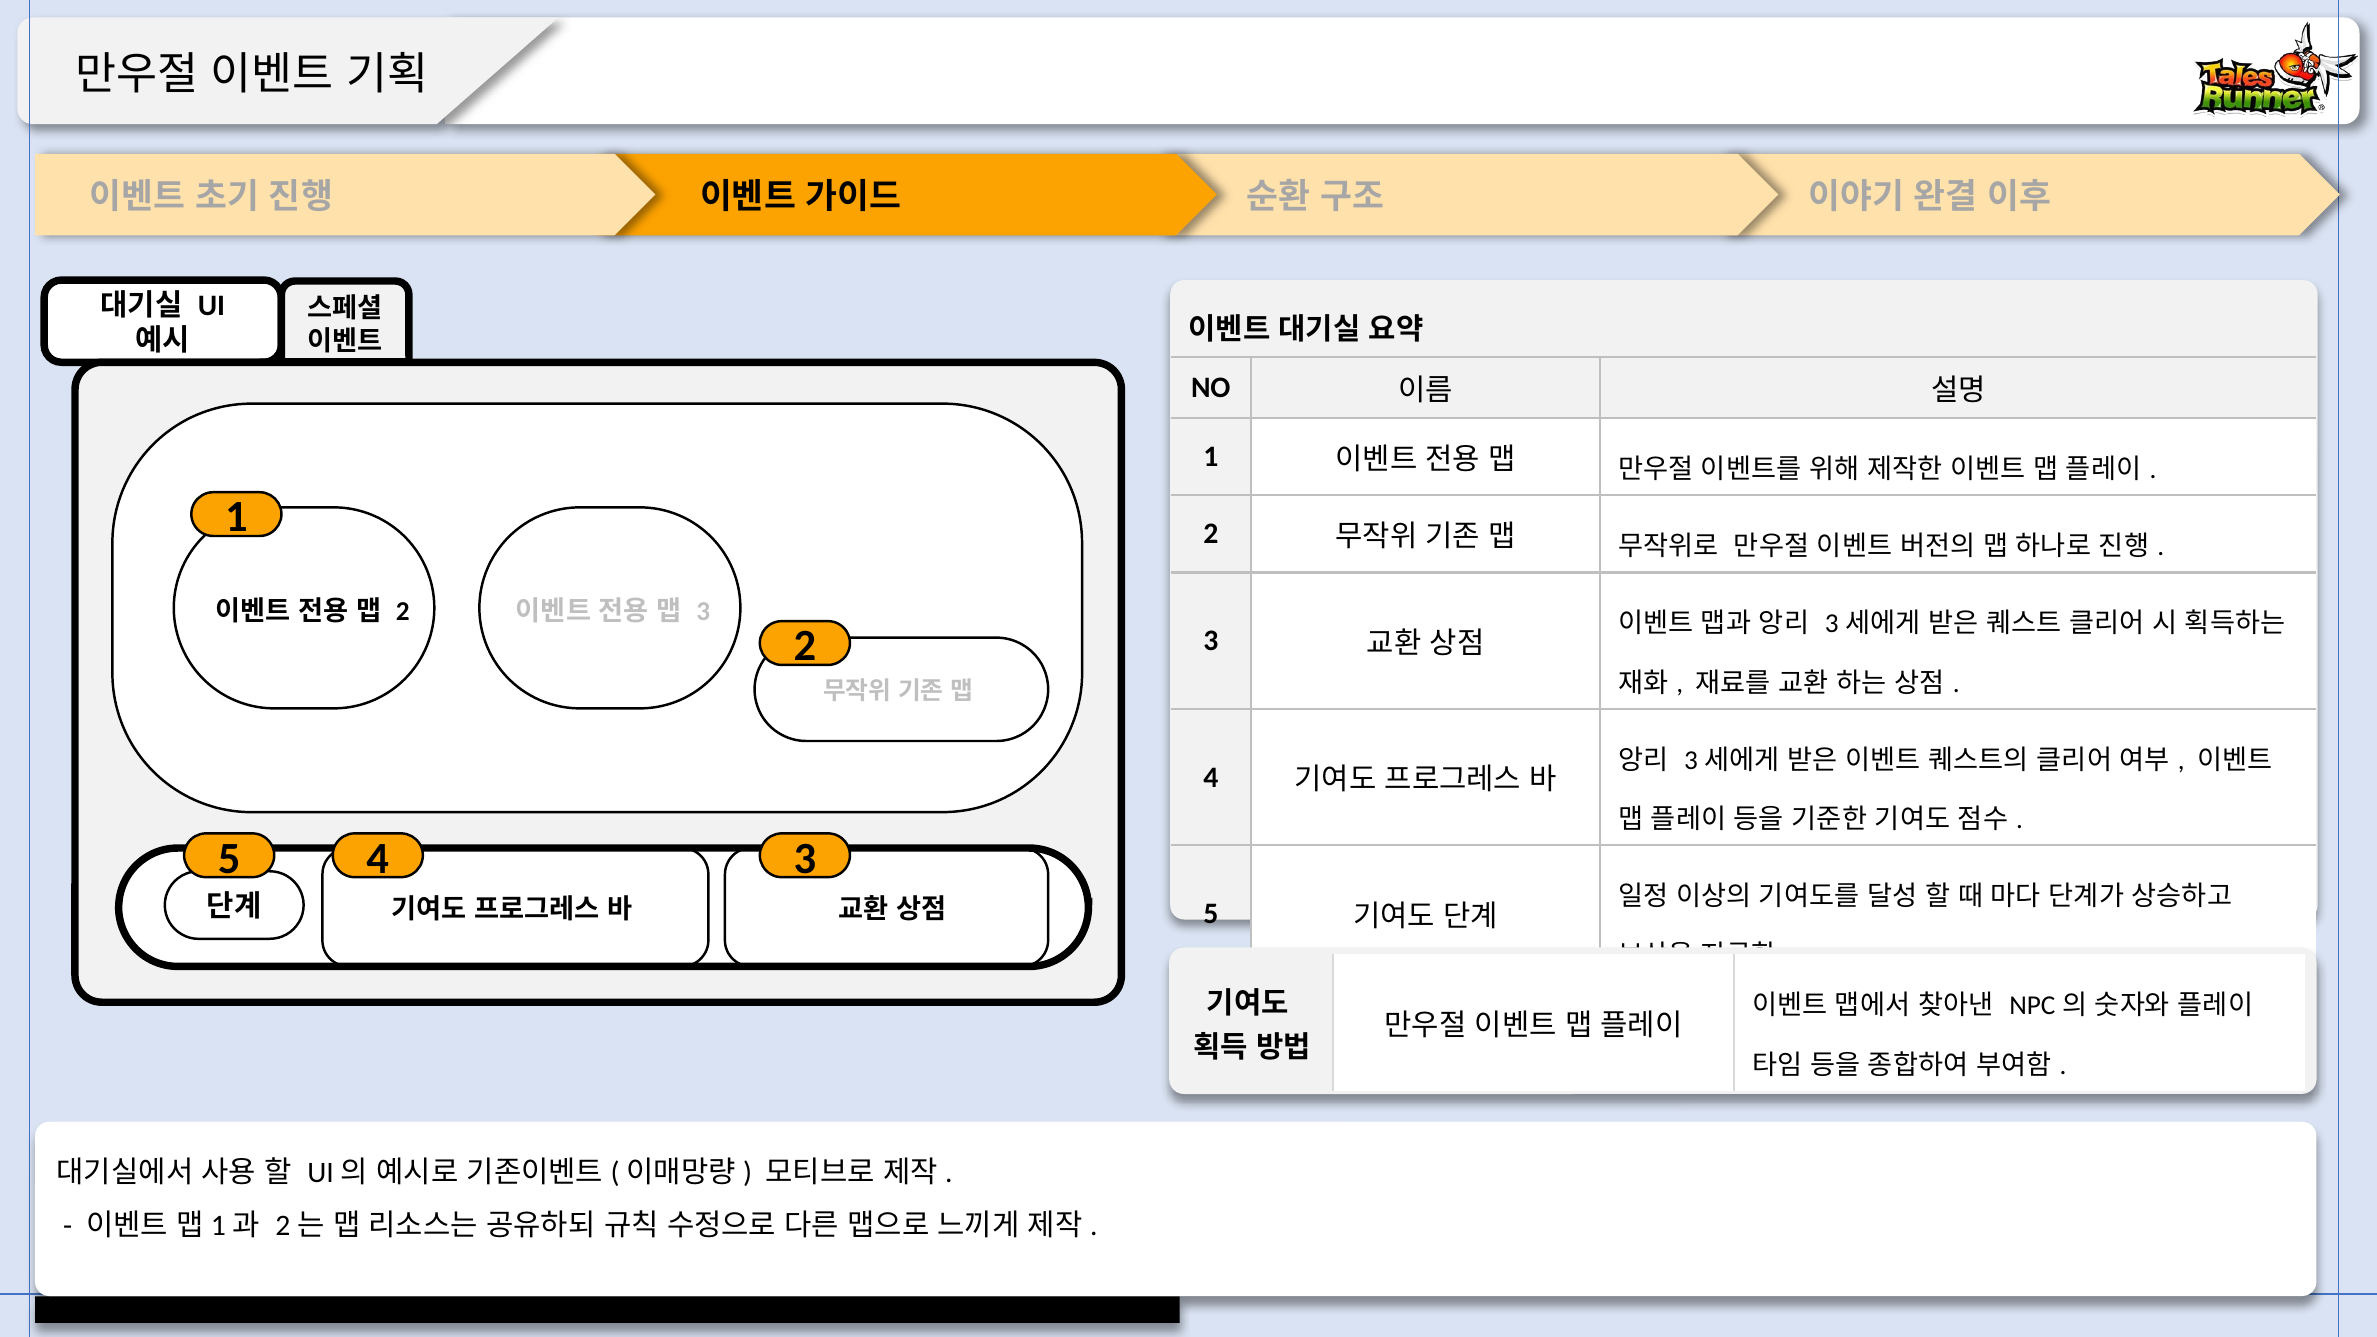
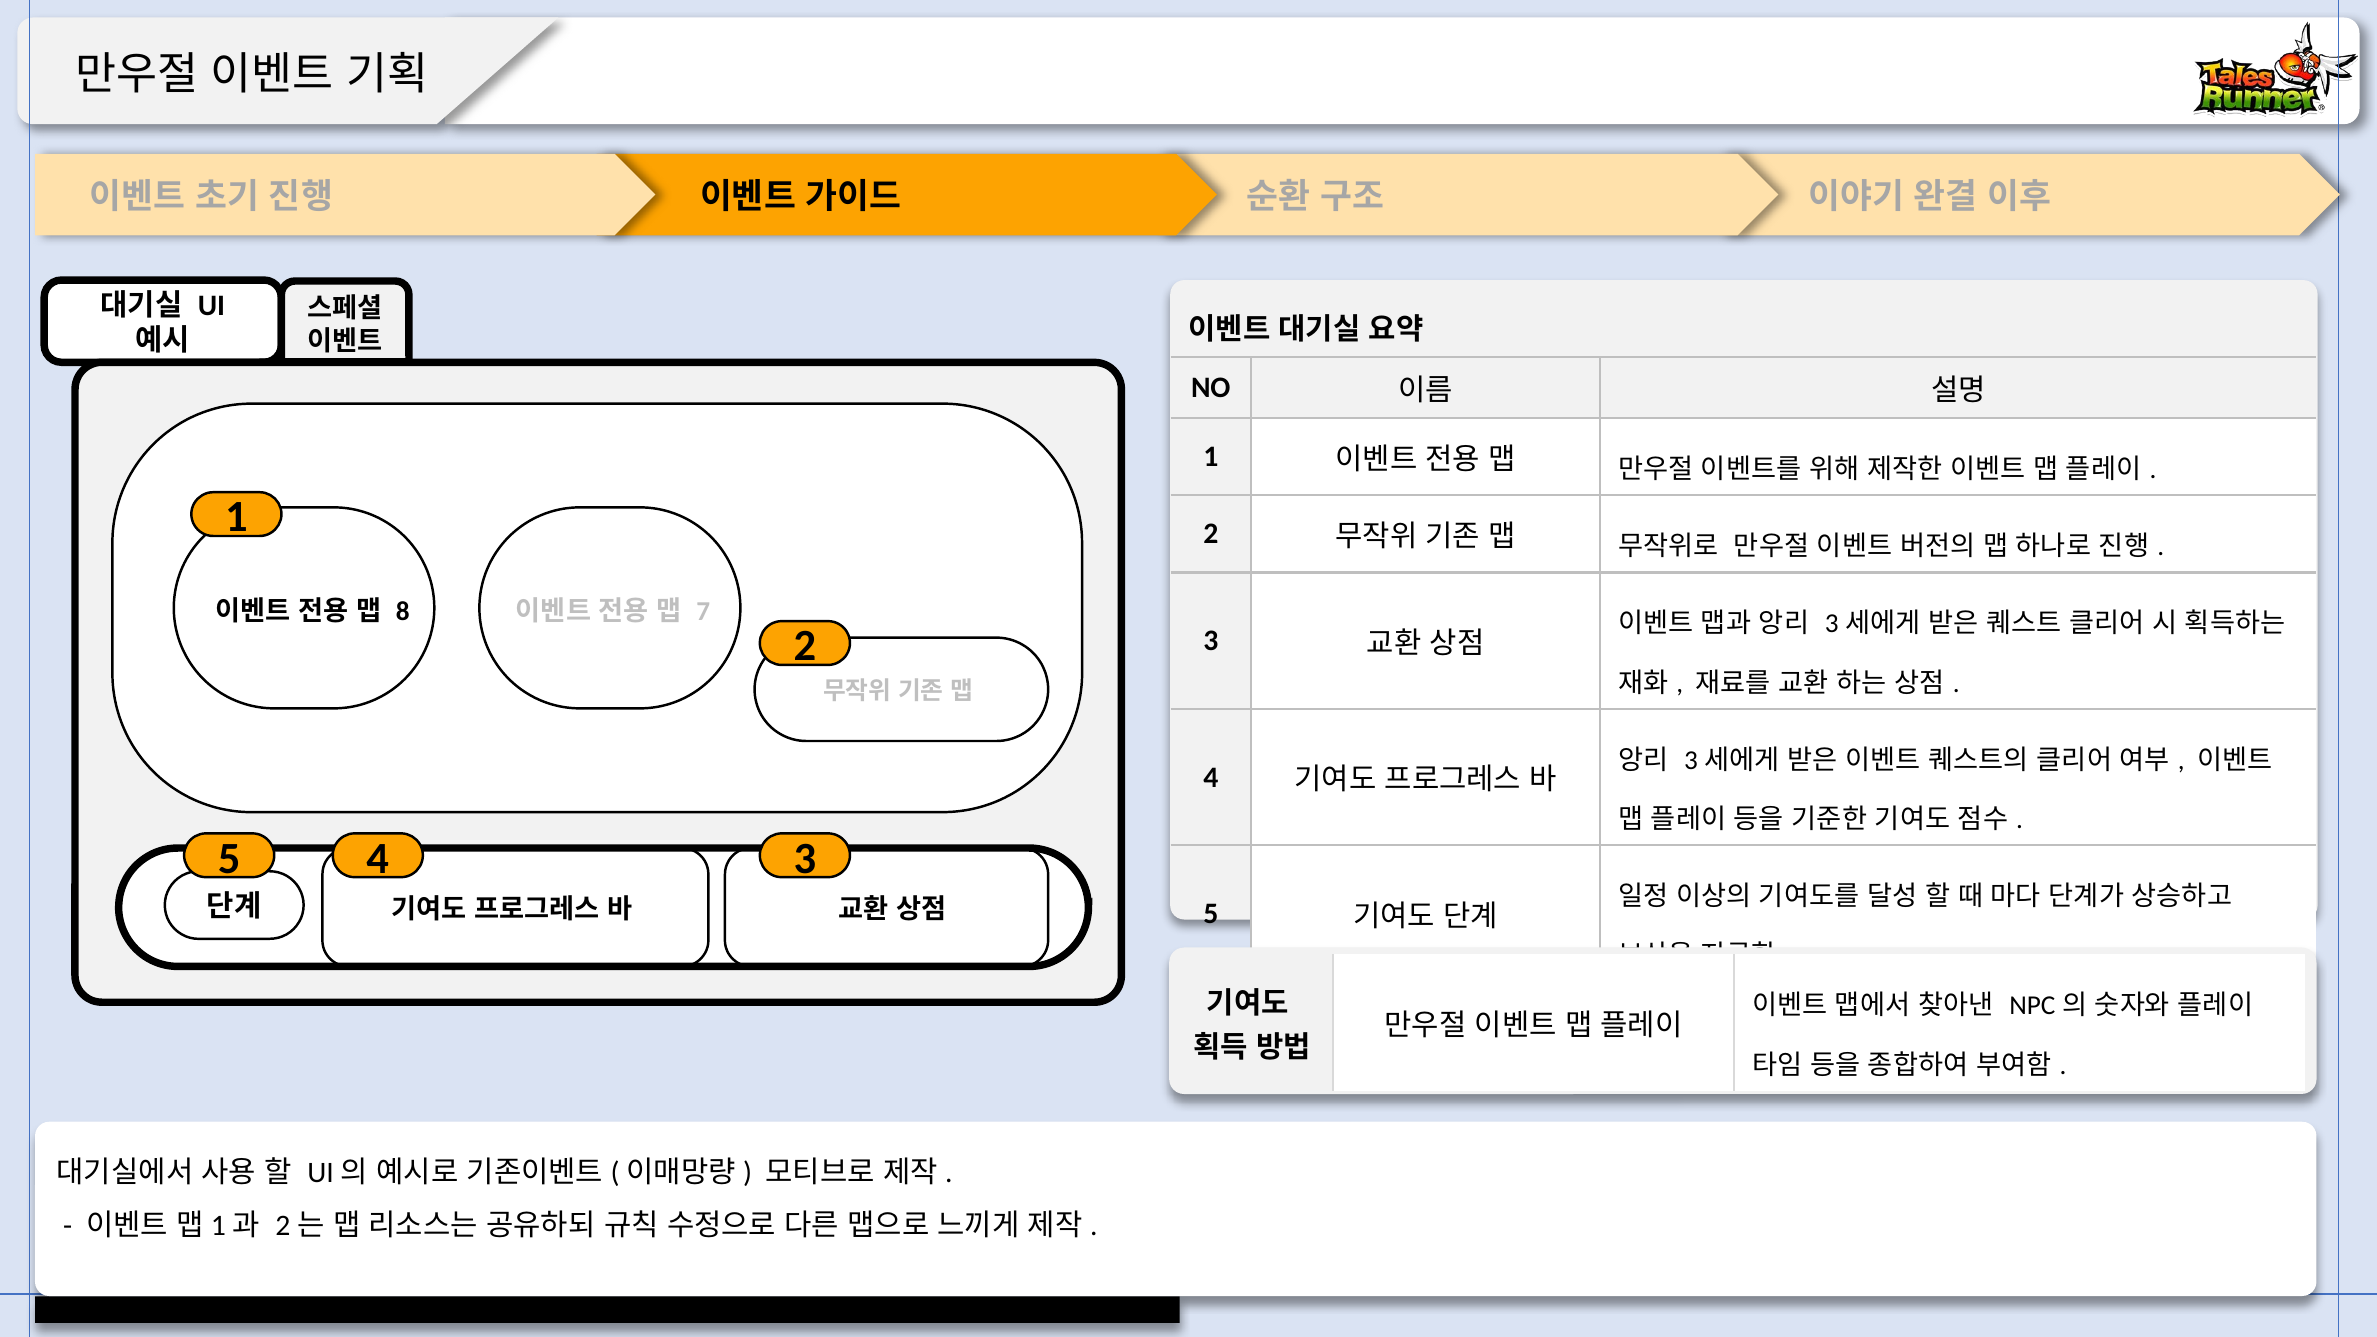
2 at (403, 612): 2 -> 8
3 at (703, 612): 3 -> 7
